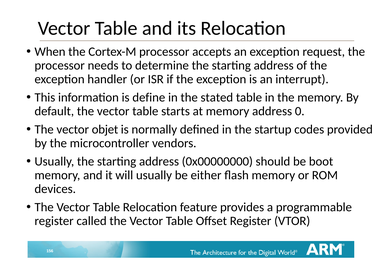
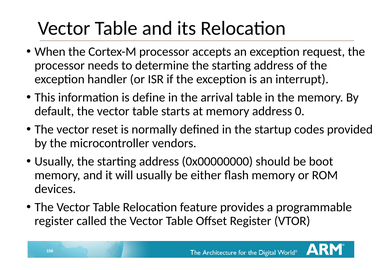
stated: stated -> arrival
objet: objet -> reset
